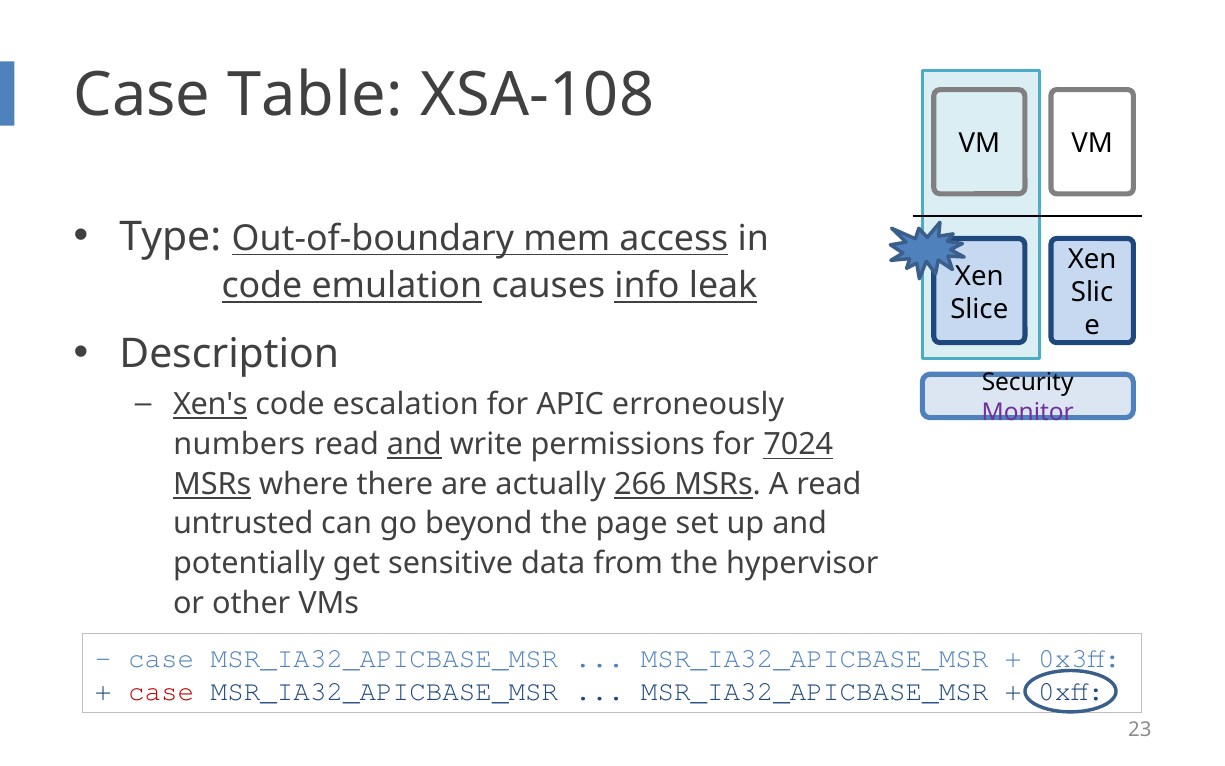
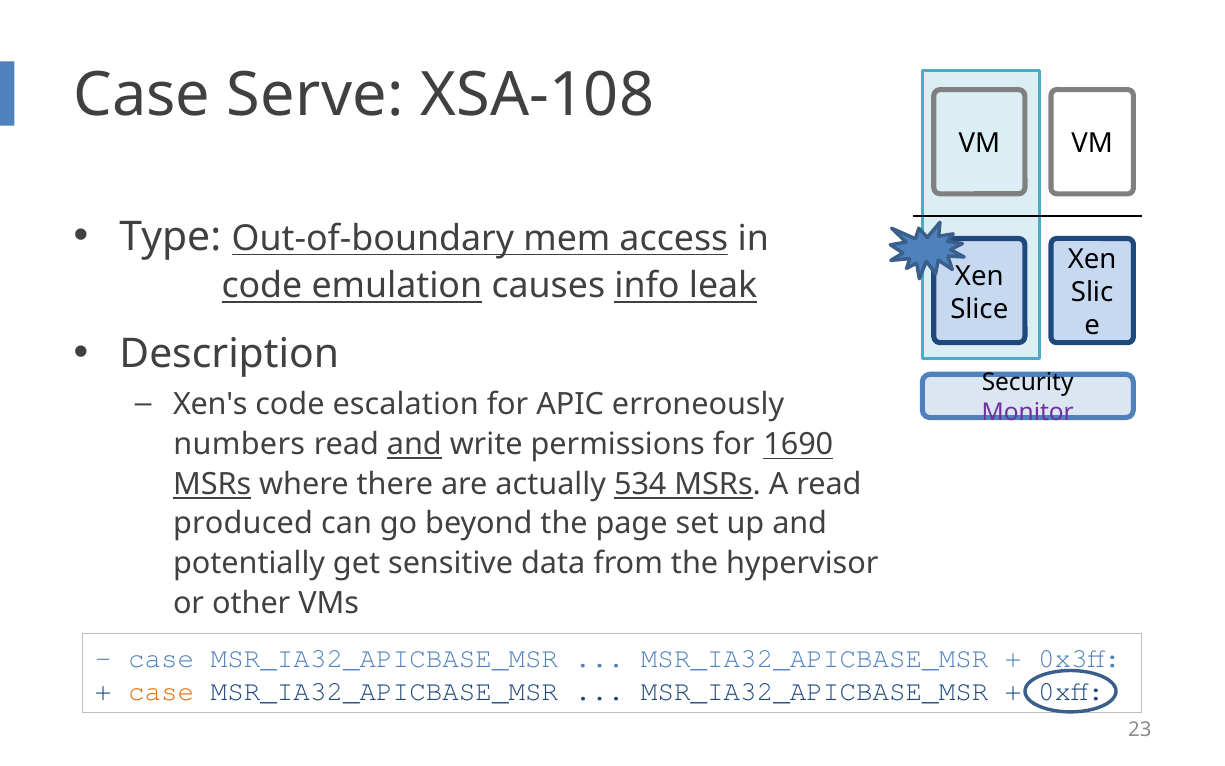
Table: Table -> Serve
Xen's underline: present -> none
7024: 7024 -> 1690
266: 266 -> 534
untrusted: untrusted -> produced
case at (161, 691) colour: red -> orange
